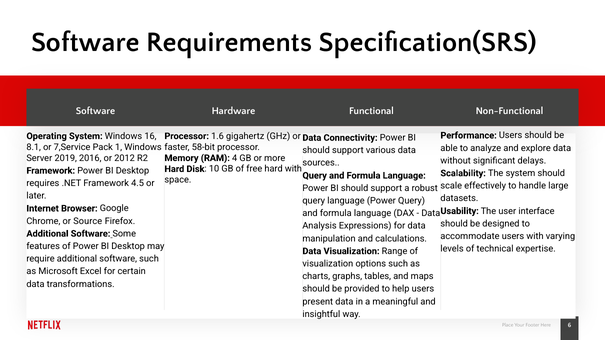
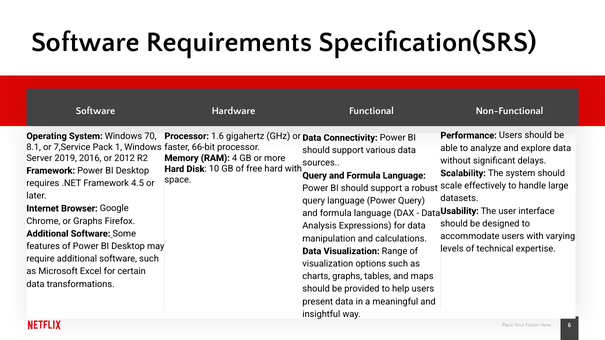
16: 16 -> 70
58-bit: 58-bit -> 66-bit
or Source: Source -> Graphs
